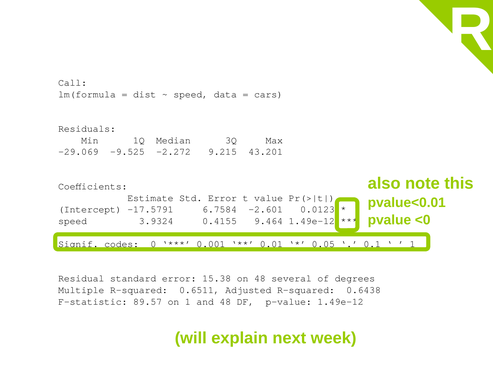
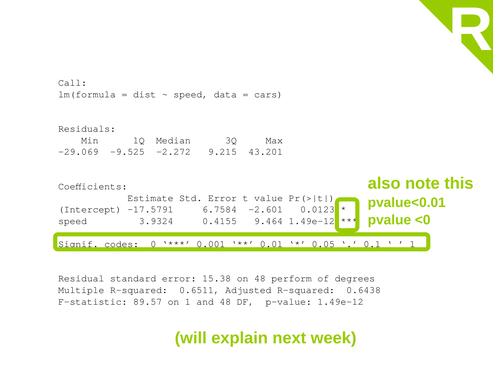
several: several -> perform
